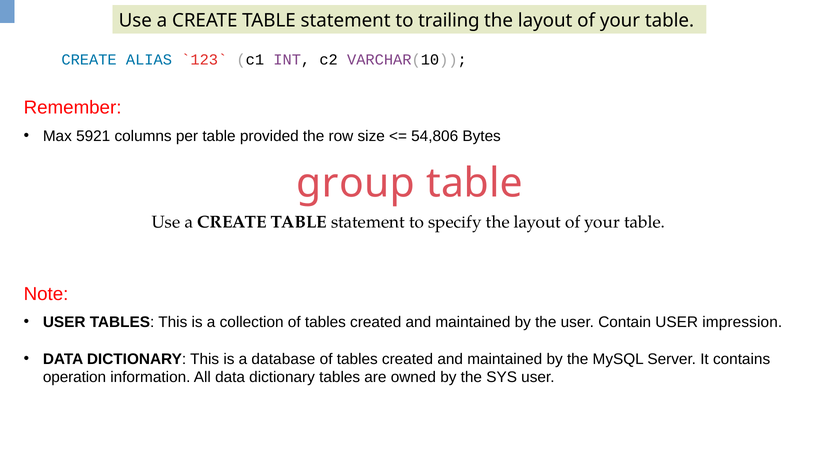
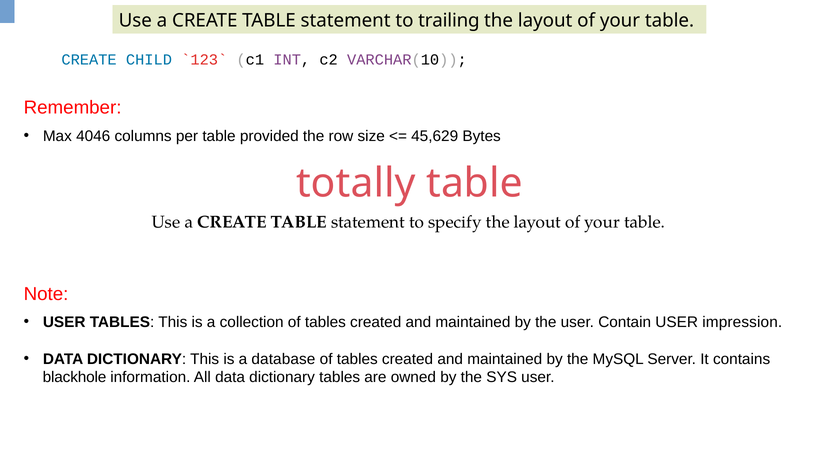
ALIAS: ALIAS -> CHILD
5921: 5921 -> 4046
54,806: 54,806 -> 45,629
group: group -> totally
operation: operation -> blackhole
